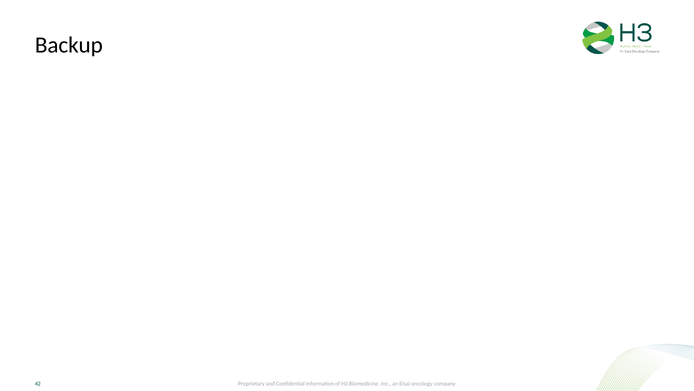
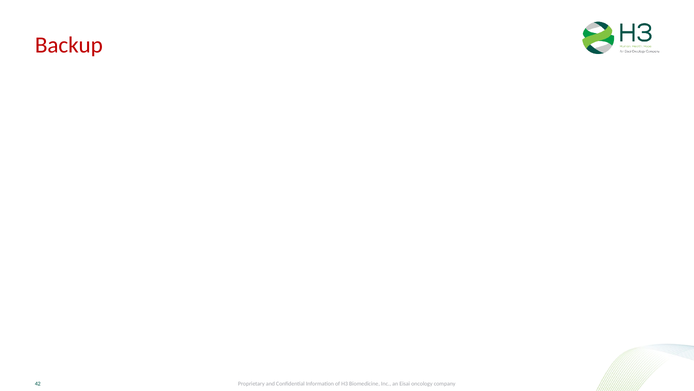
Backup colour: black -> red
